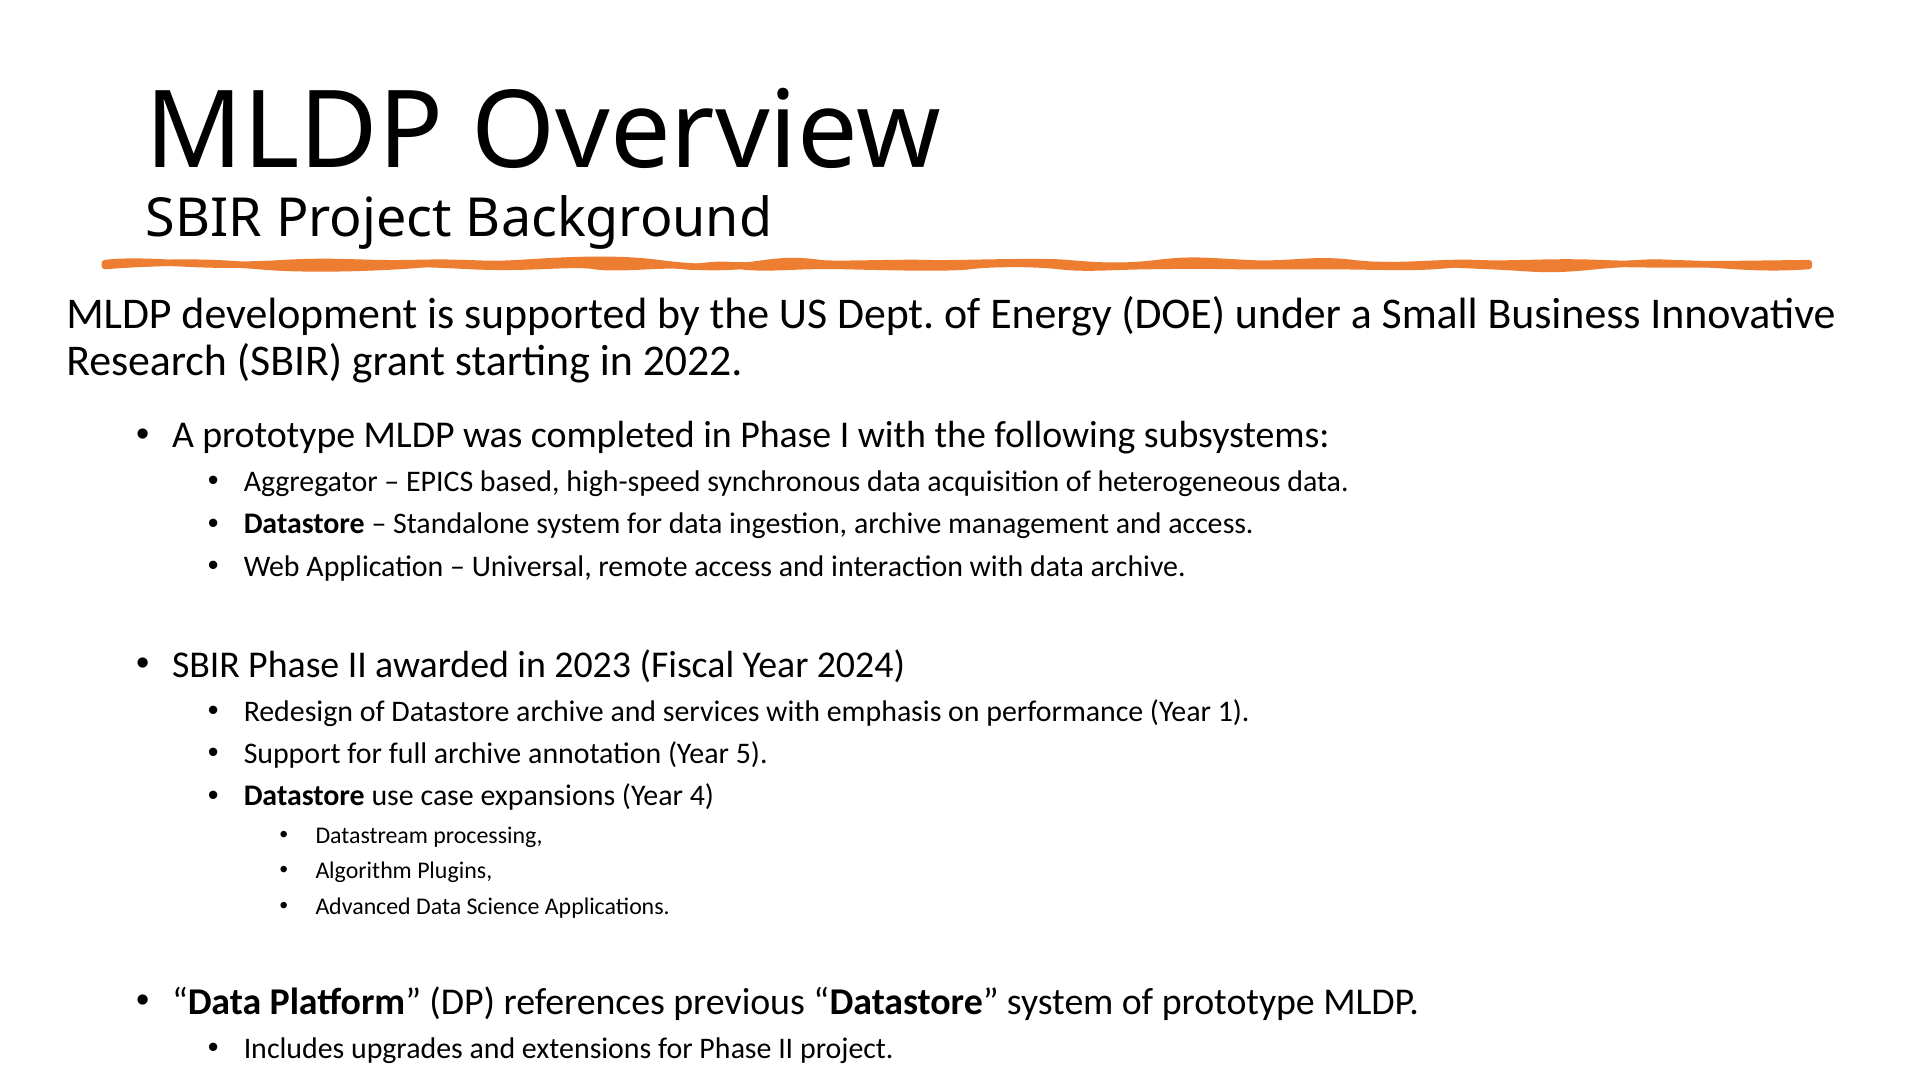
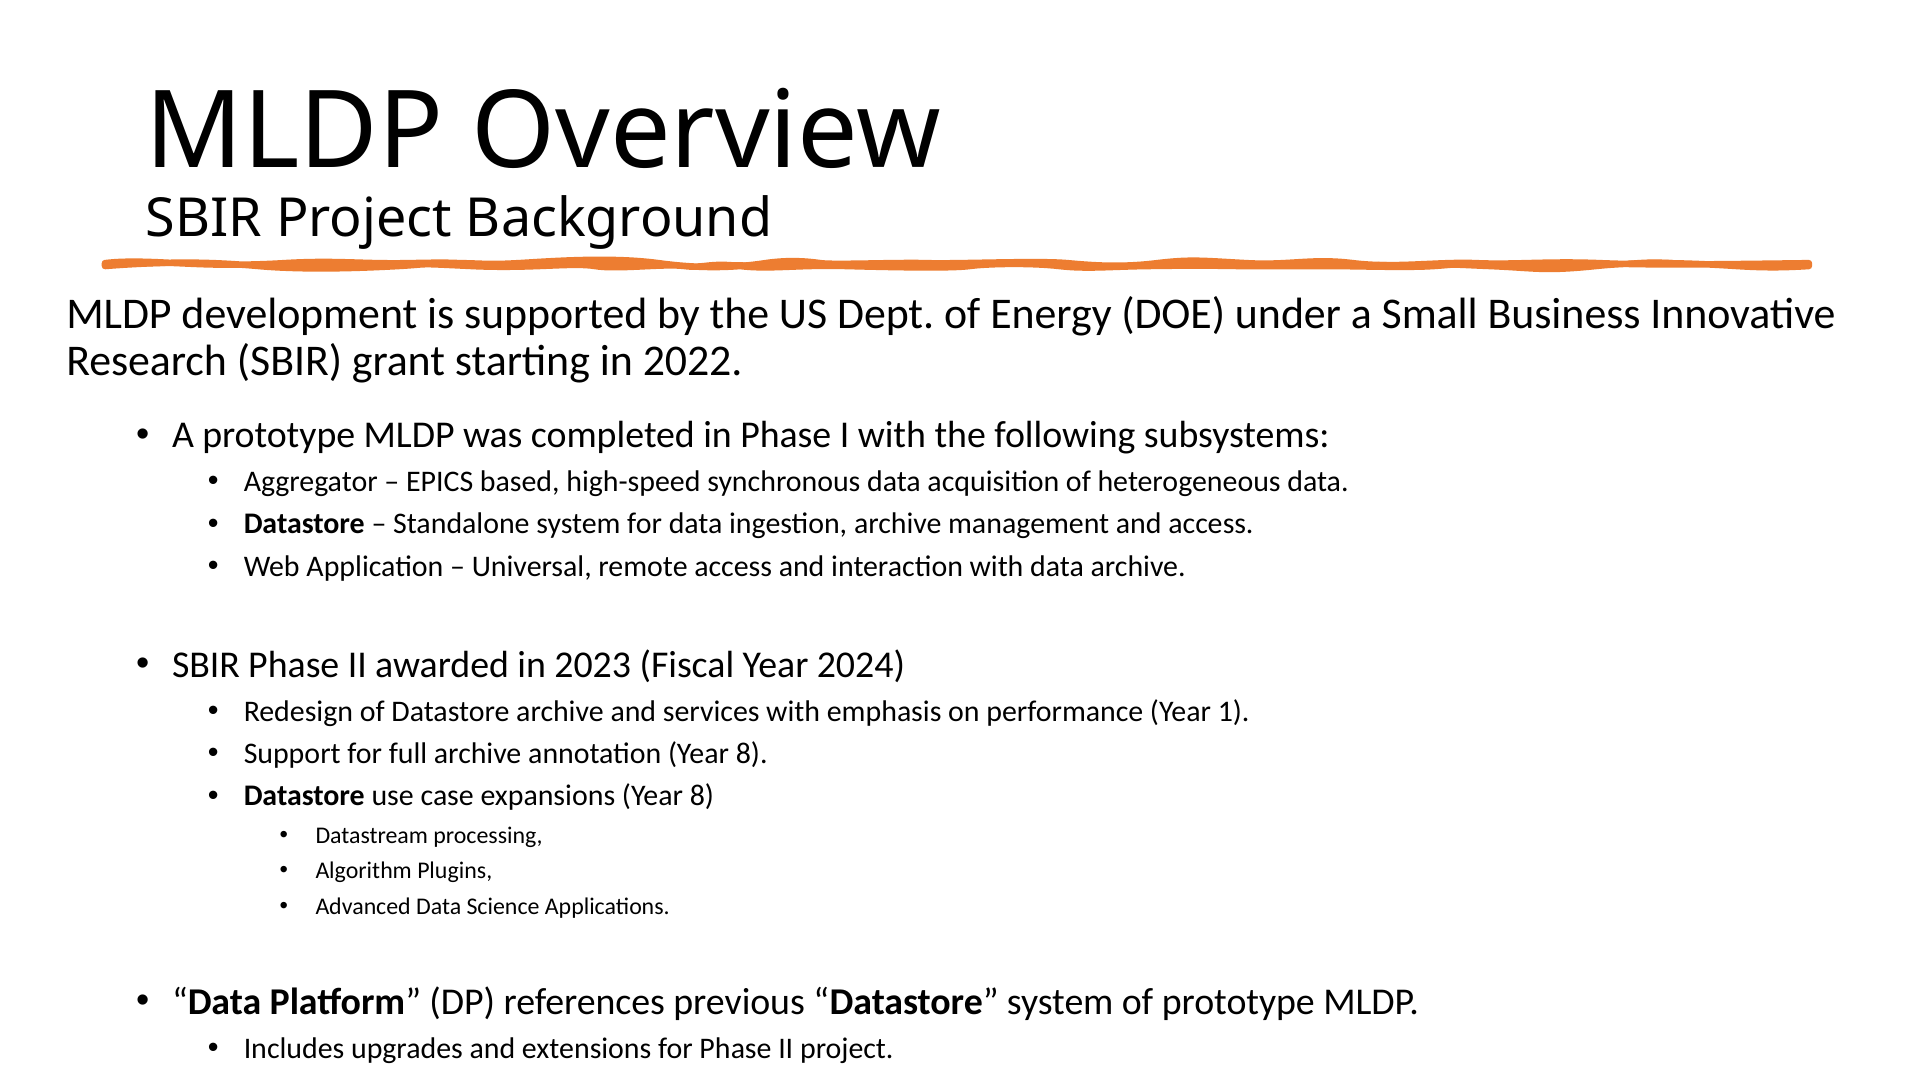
annotation Year 5: 5 -> 8
expansions Year 4: 4 -> 8
